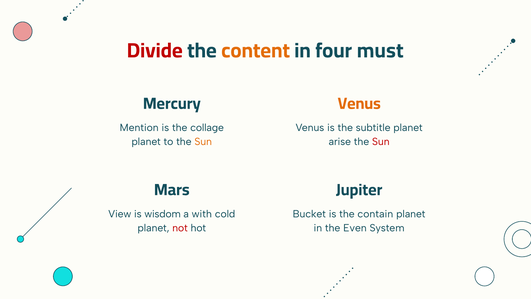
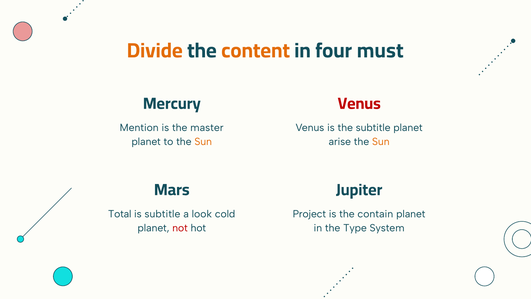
Divide colour: red -> orange
Venus at (359, 103) colour: orange -> red
collage: collage -> master
Sun at (381, 142) colour: red -> orange
View: View -> Total
is wisdom: wisdom -> subtitle
with: with -> look
Bucket: Bucket -> Project
Even: Even -> Type
